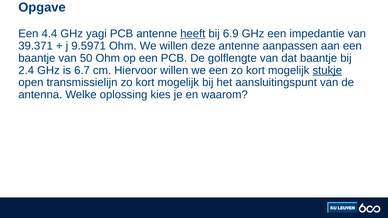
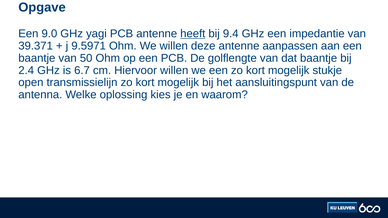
4.4: 4.4 -> 9.0
6.9: 6.9 -> 9.4
stukje underline: present -> none
